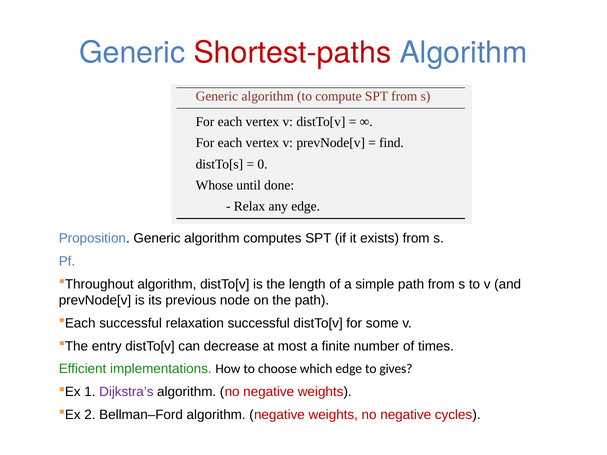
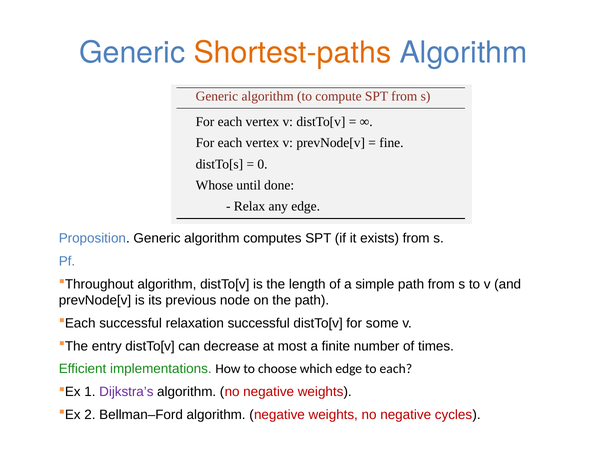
Shortest-paths colour: red -> orange
find: find -> fine
to gives: gives -> each
